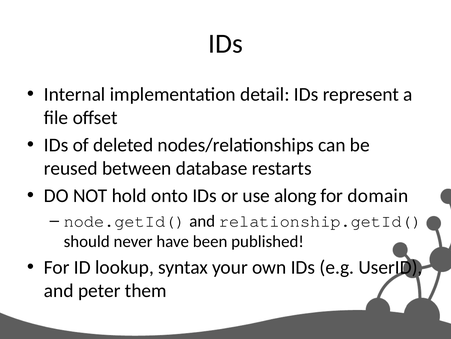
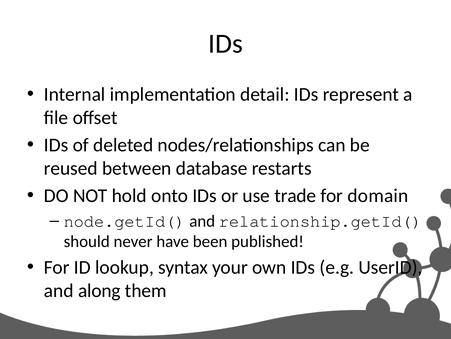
along: along -> trade
peter: peter -> along
